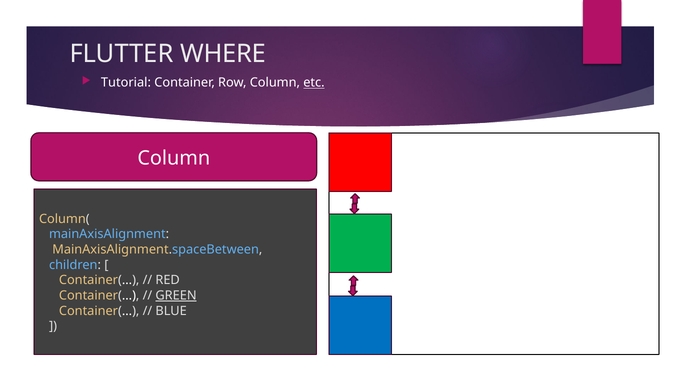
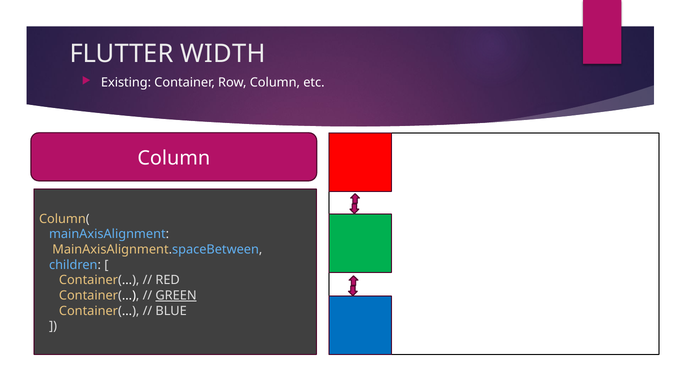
WHERE: WHERE -> WIDTH
Tutorial: Tutorial -> Existing
etc underline: present -> none
